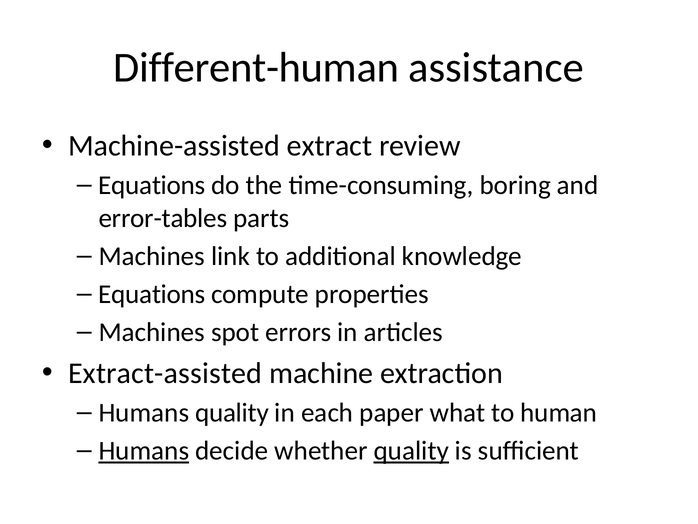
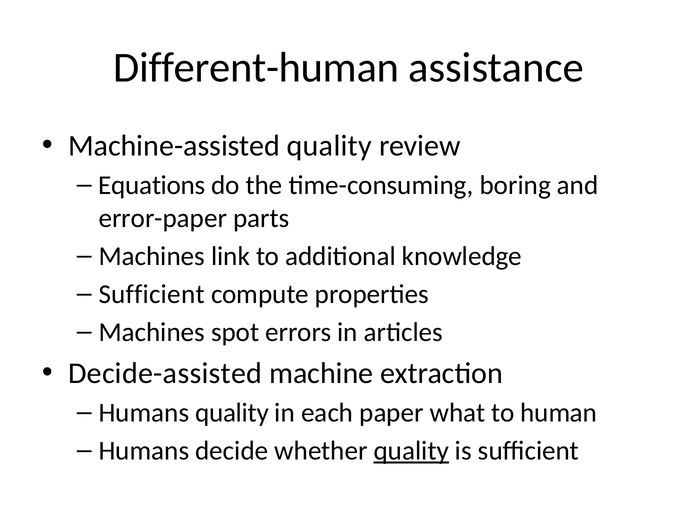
Machine-assisted extract: extract -> quality
error-tables: error-tables -> error-paper
Equations at (152, 294): Equations -> Sufficient
Extract-assisted: Extract-assisted -> Decide-assisted
Humans at (144, 450) underline: present -> none
